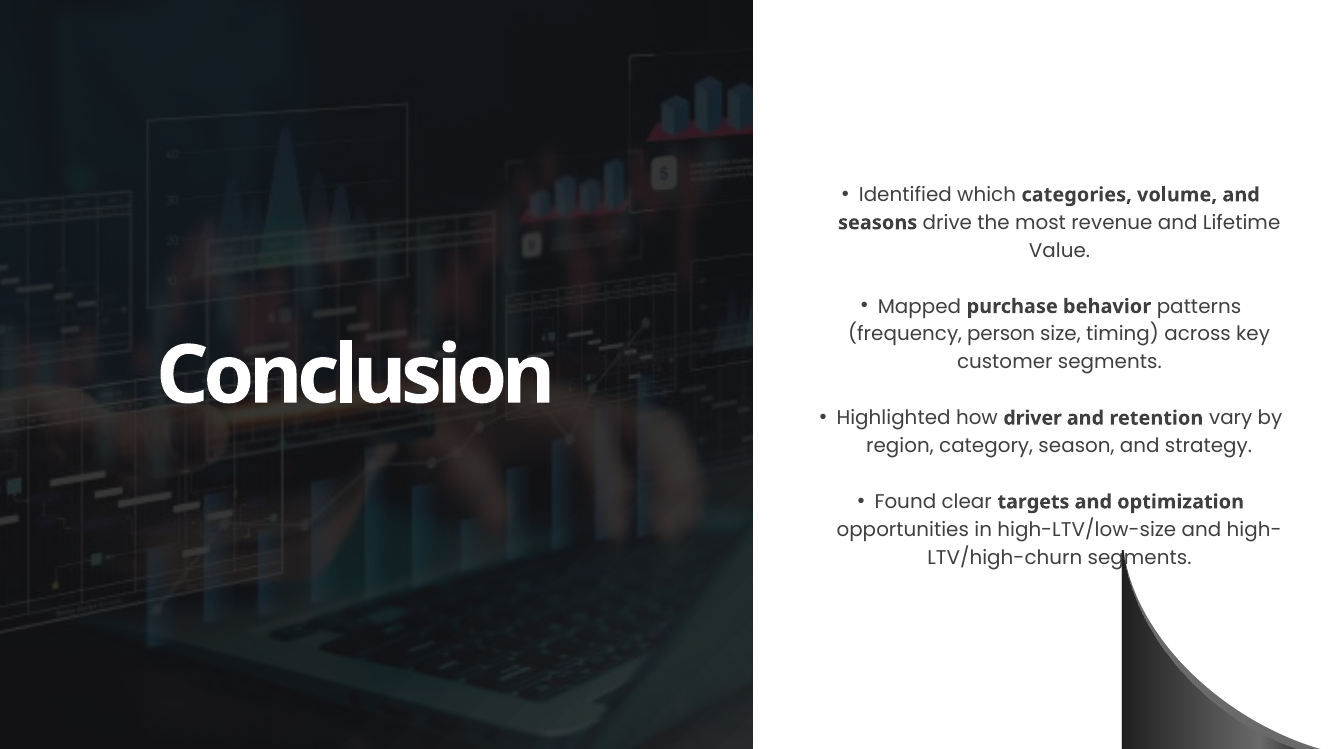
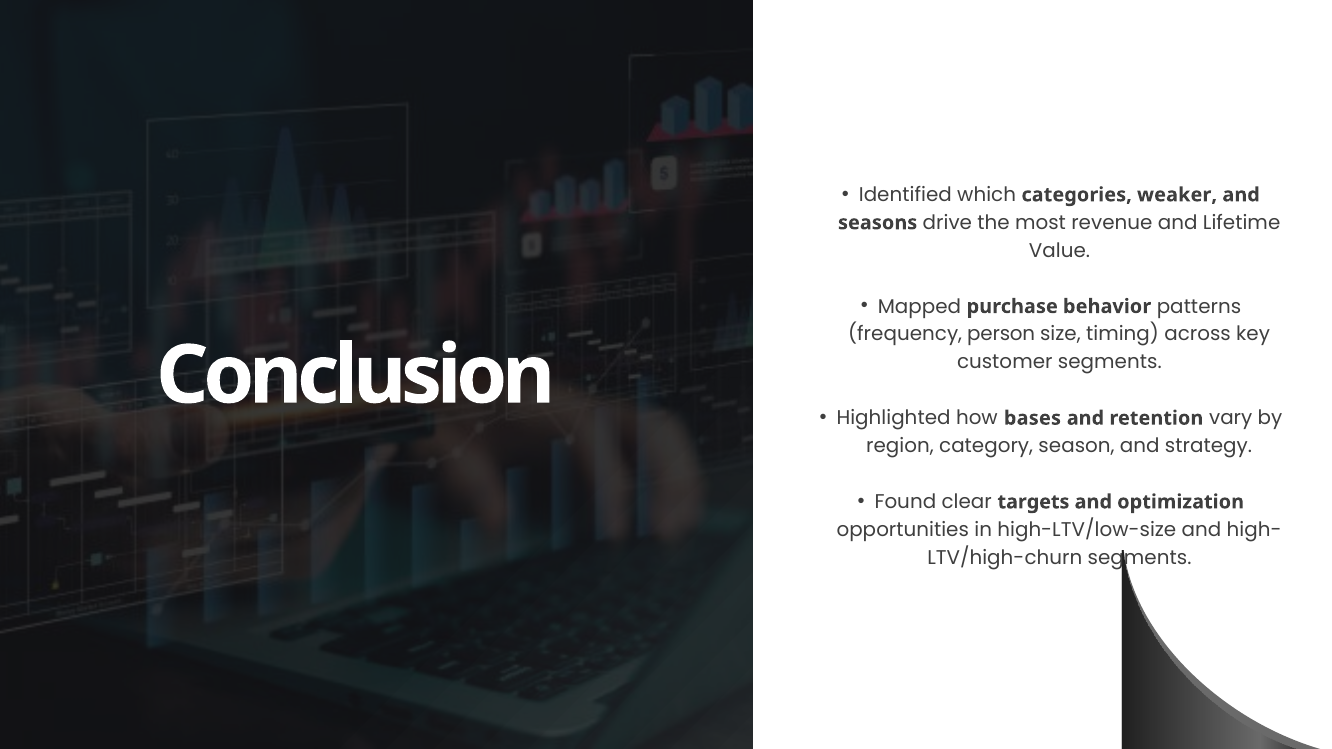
volume: volume -> weaker
driver: driver -> bases
